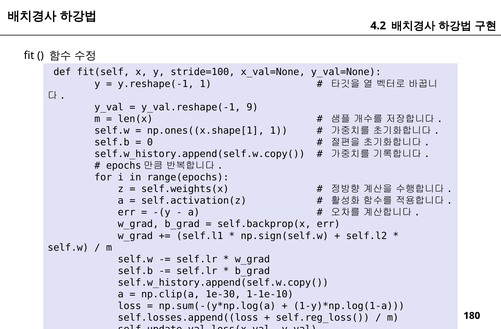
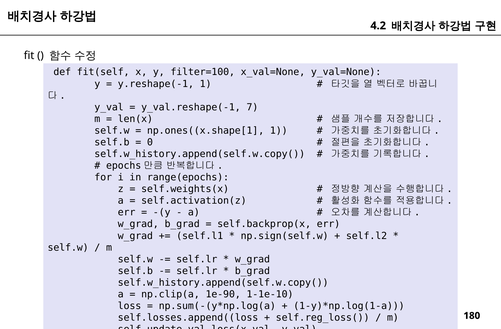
stride=100: stride=100 -> filter=100
9: 9 -> 7
1e-30: 1e-30 -> 1e-90
